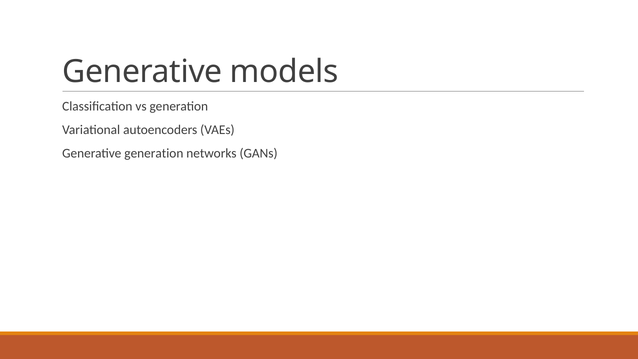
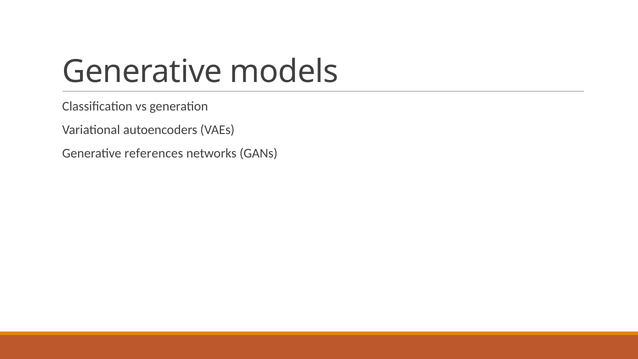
Generative generation: generation -> references
